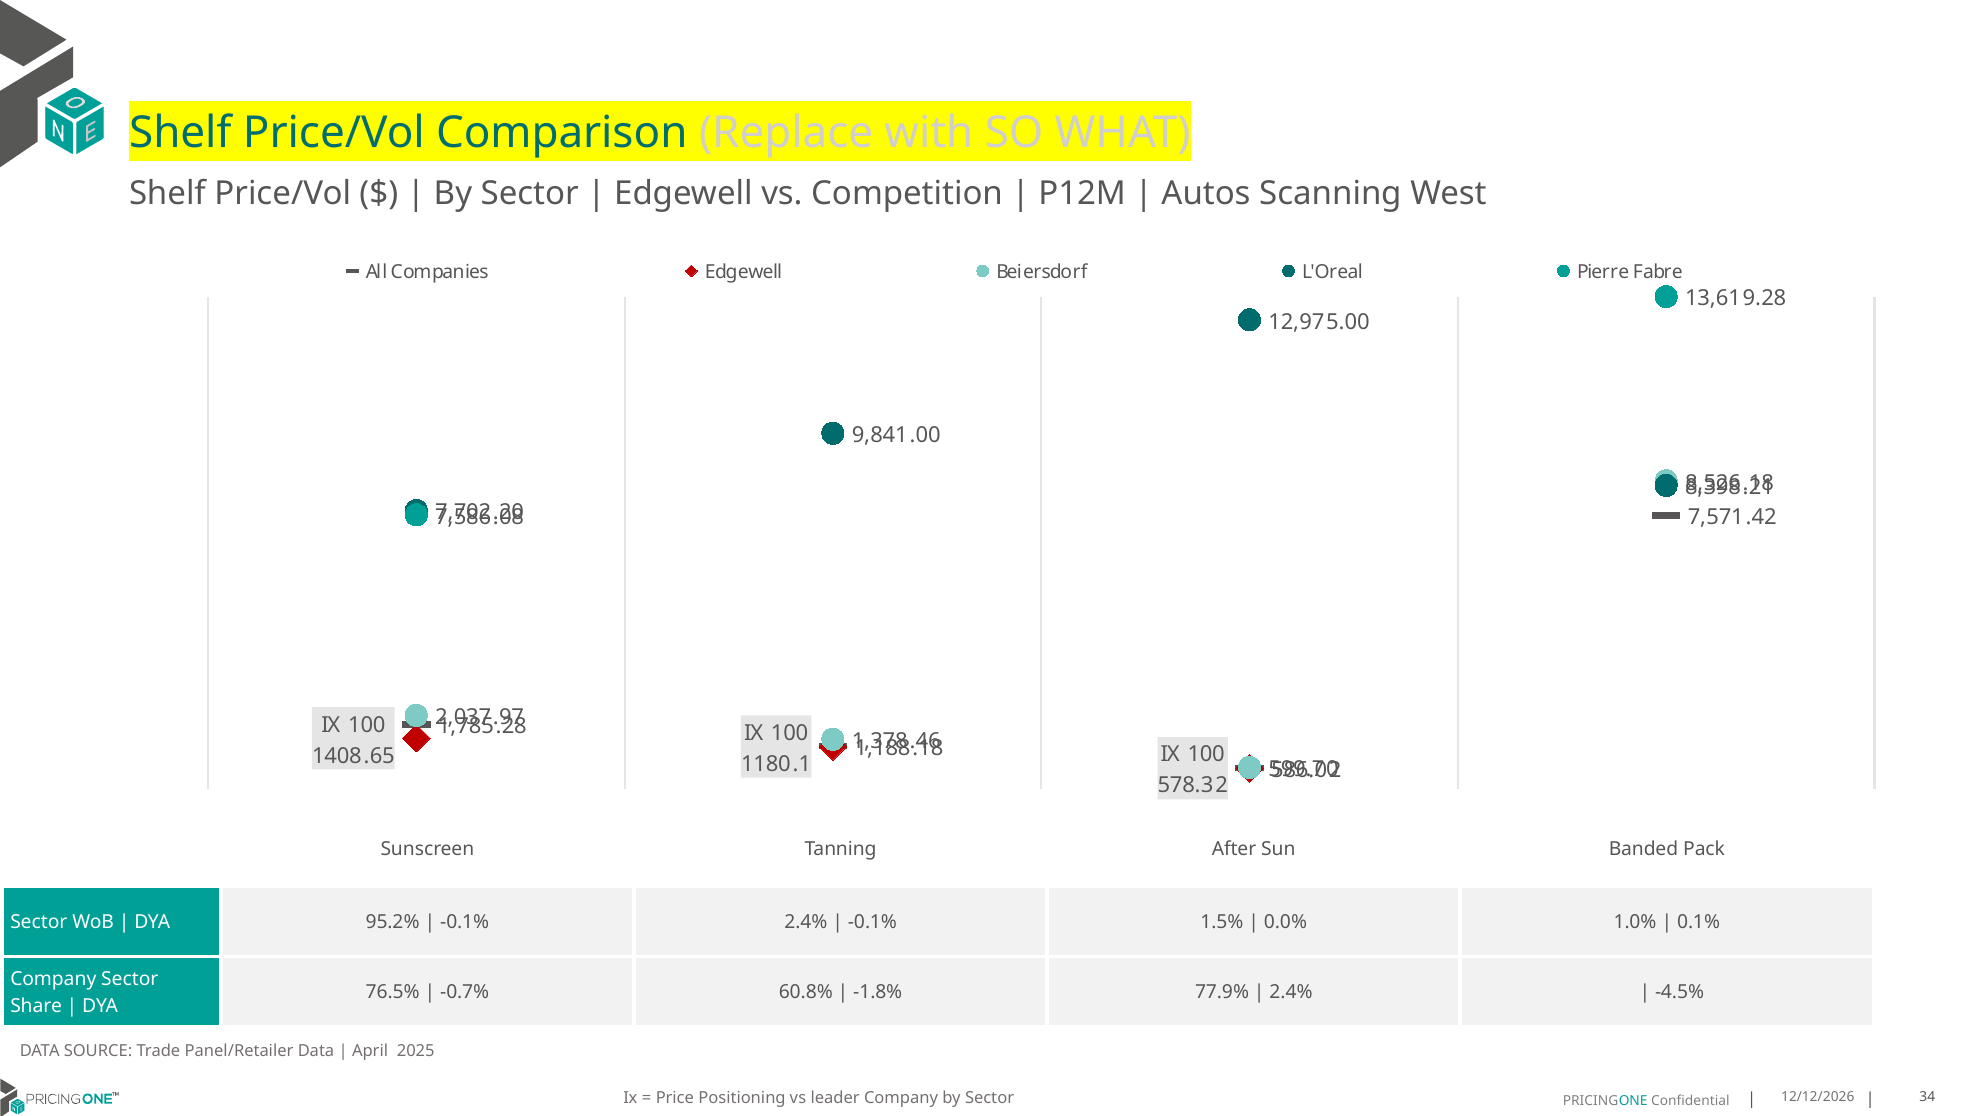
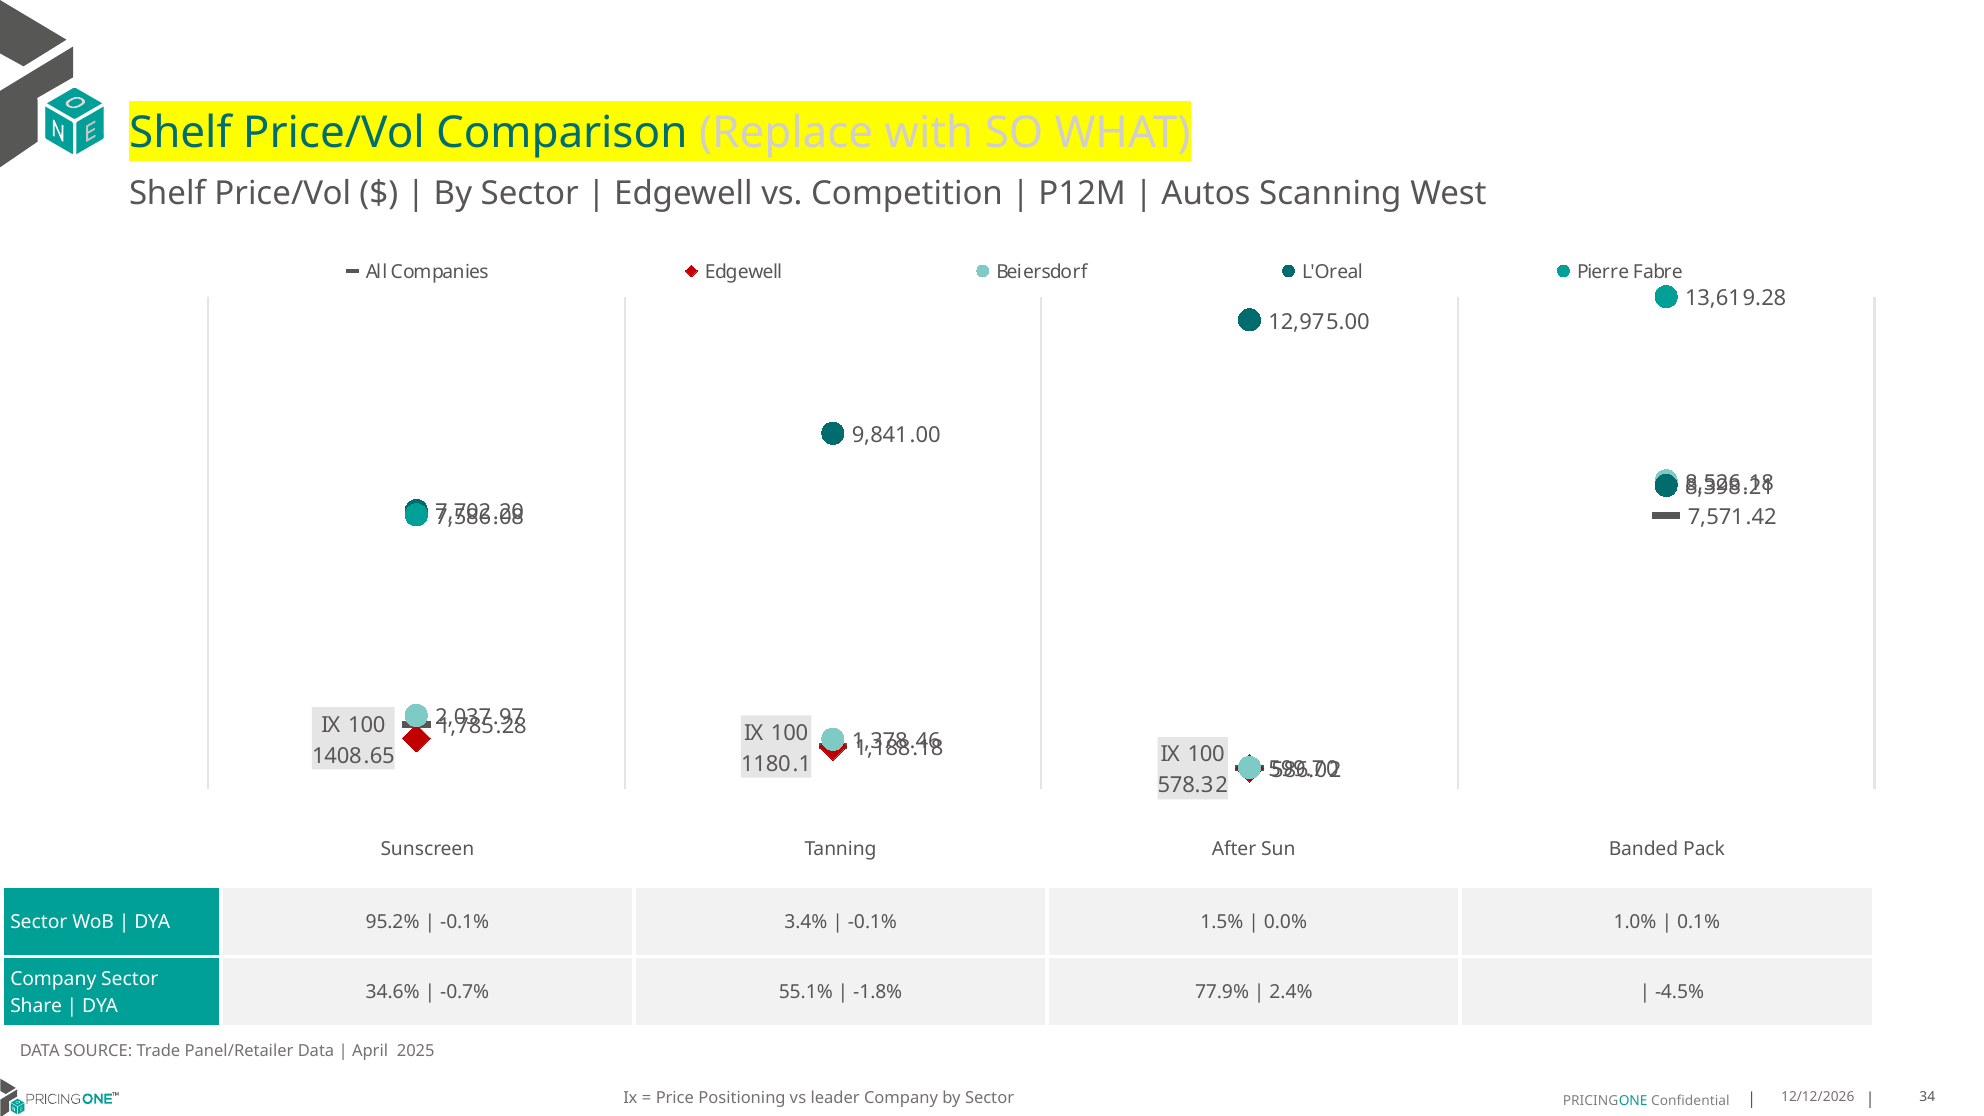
-0.1% 2.4%: 2.4% -> 3.4%
76.5%: 76.5% -> 34.6%
60.8%: 60.8% -> 55.1%
